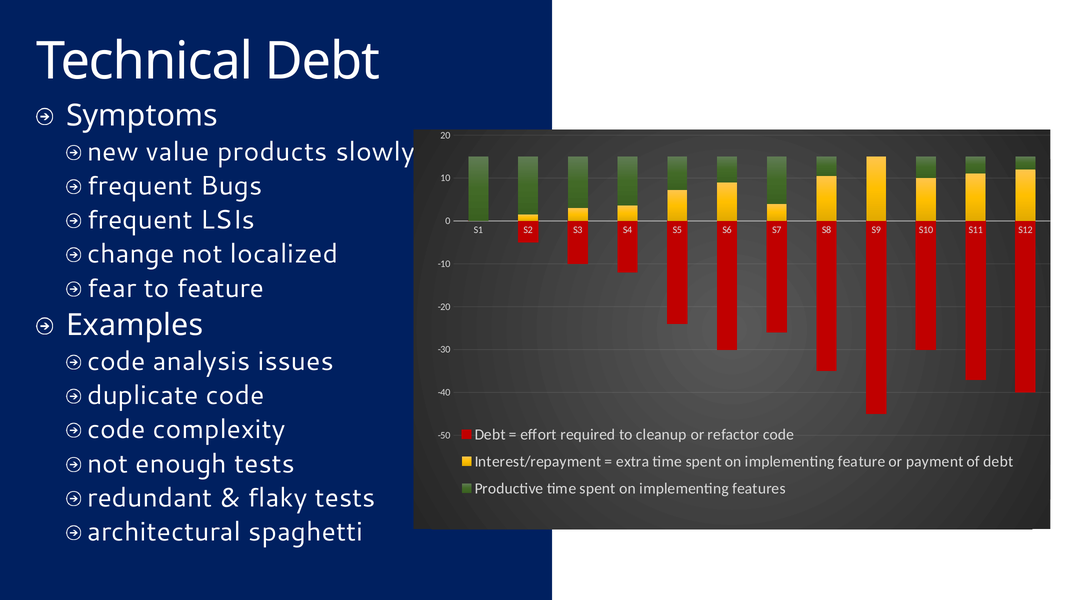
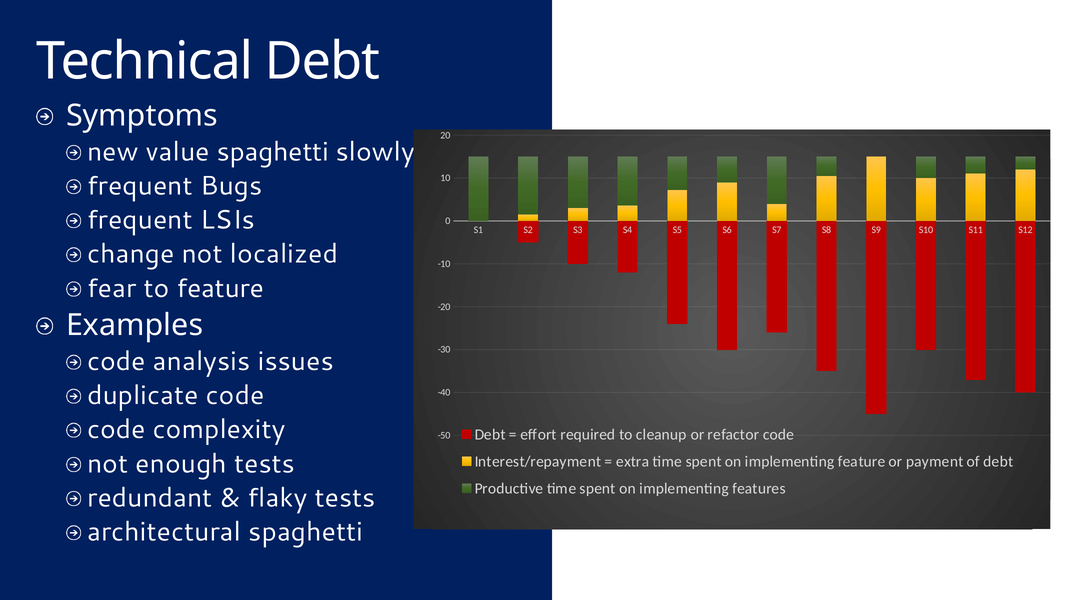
value products: products -> spaghetti
